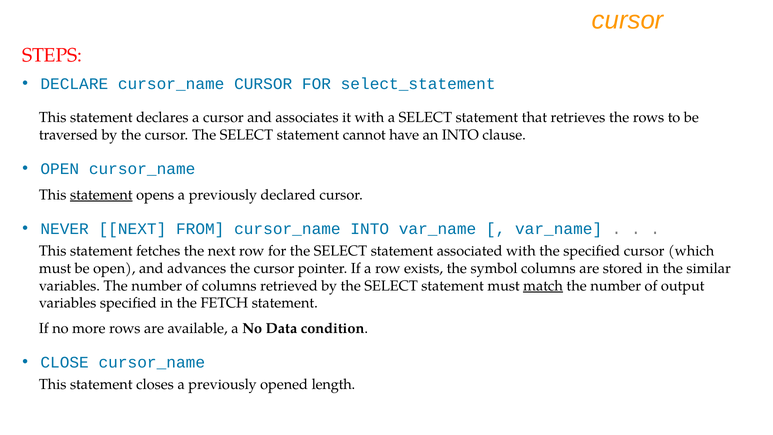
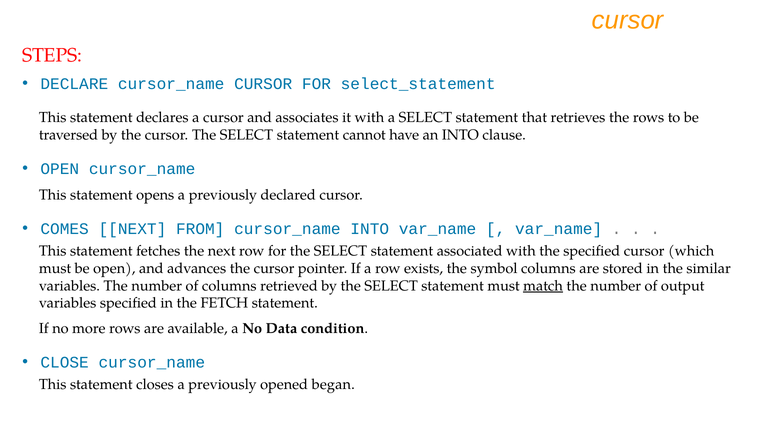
statement at (101, 195) underline: present -> none
NEVER: NEVER -> COMES
length: length -> began
